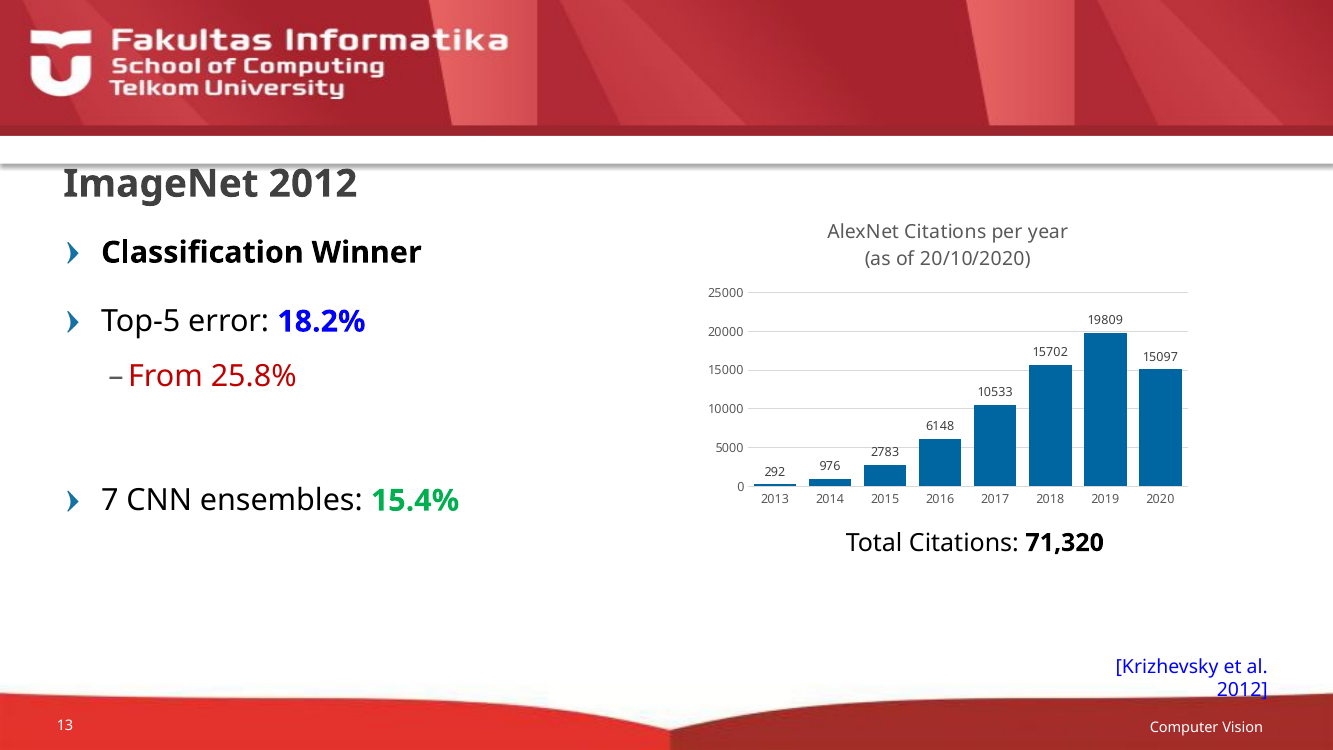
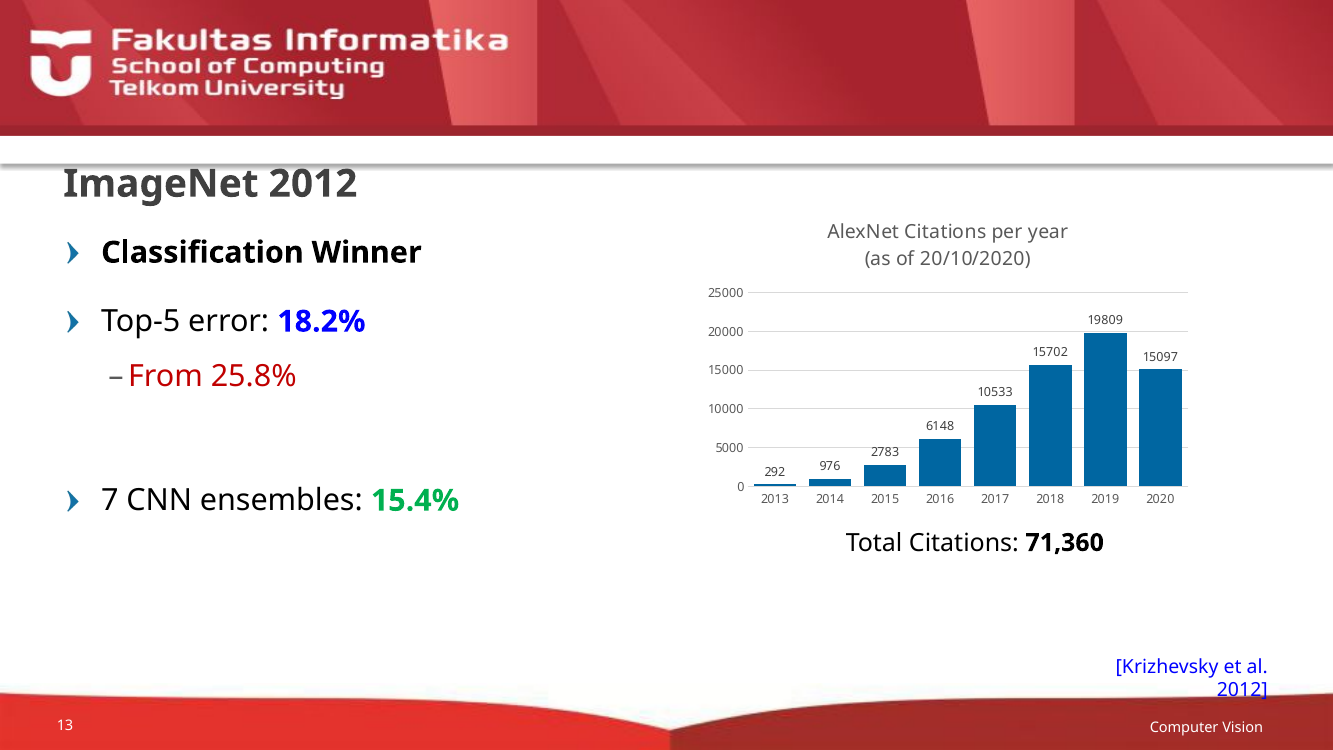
71,320: 71,320 -> 71,360
